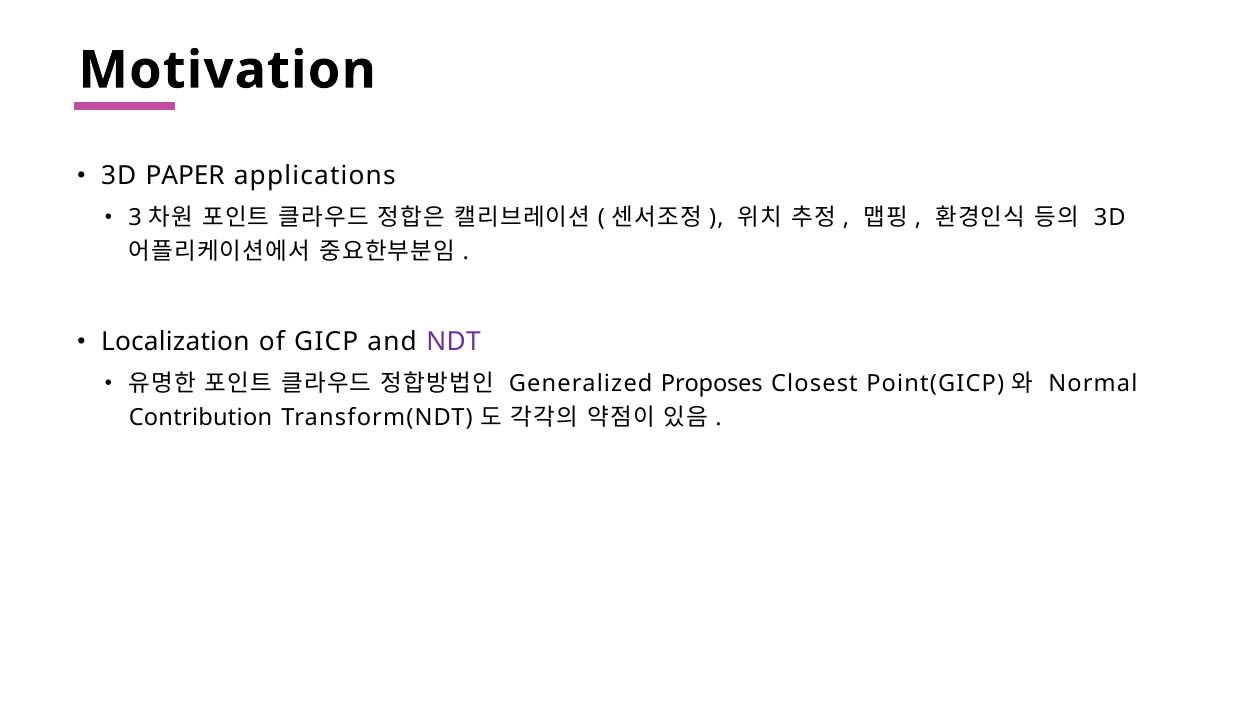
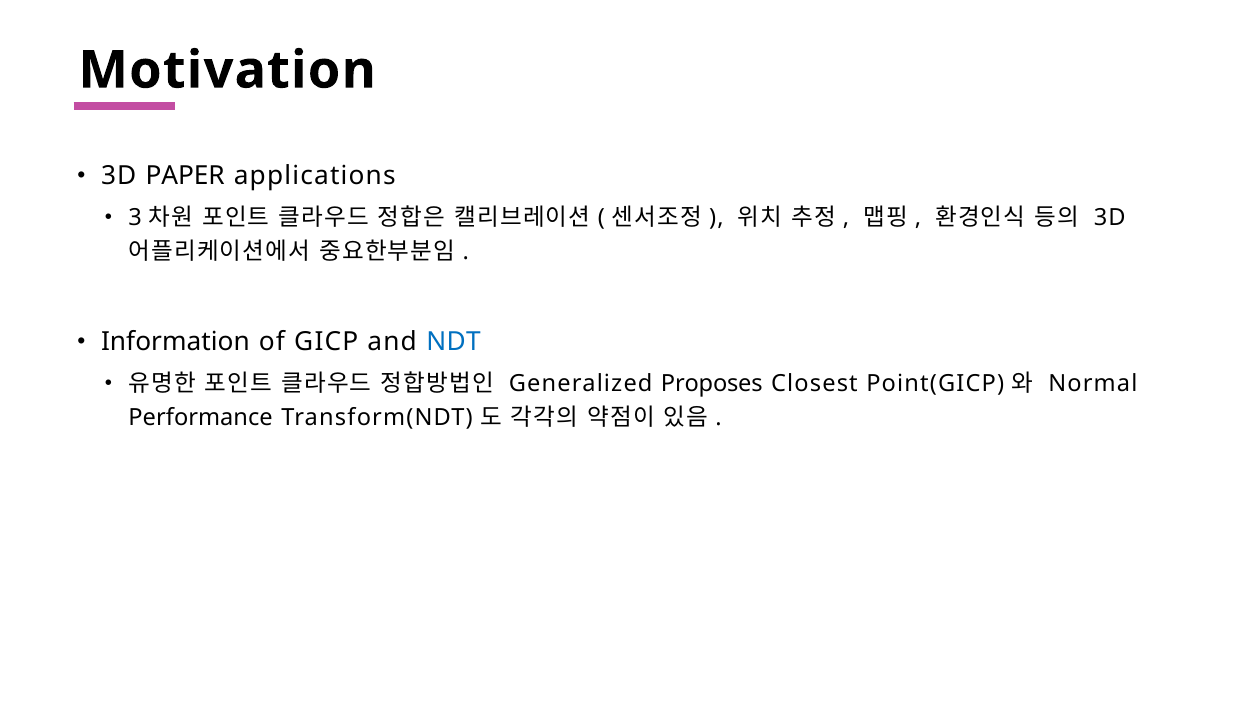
Localization: Localization -> Information
NDT colour: purple -> blue
Contribution: Contribution -> Performance
